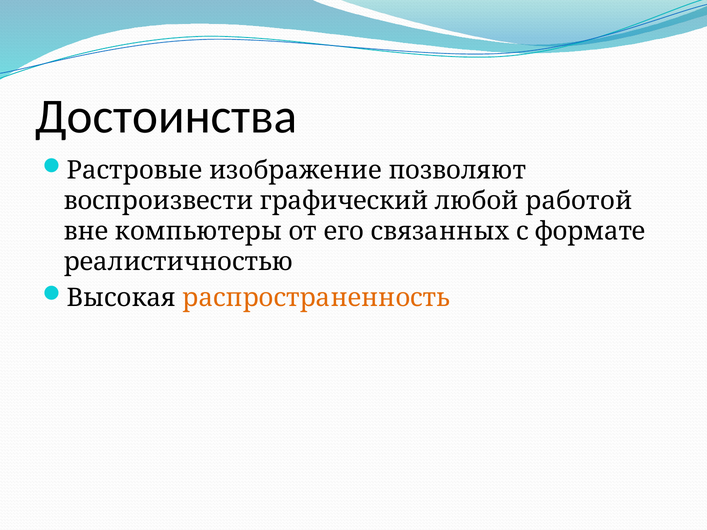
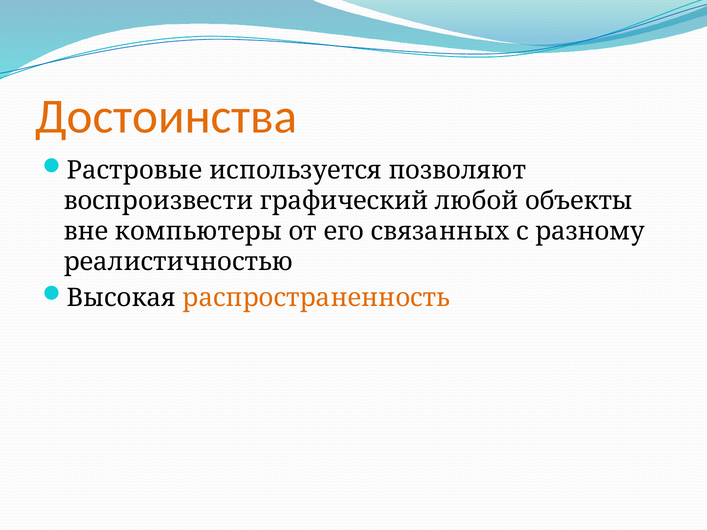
Достоинства colour: black -> orange
изображение: изображение -> используется
работой: работой -> объекты
формате: формате -> разному
